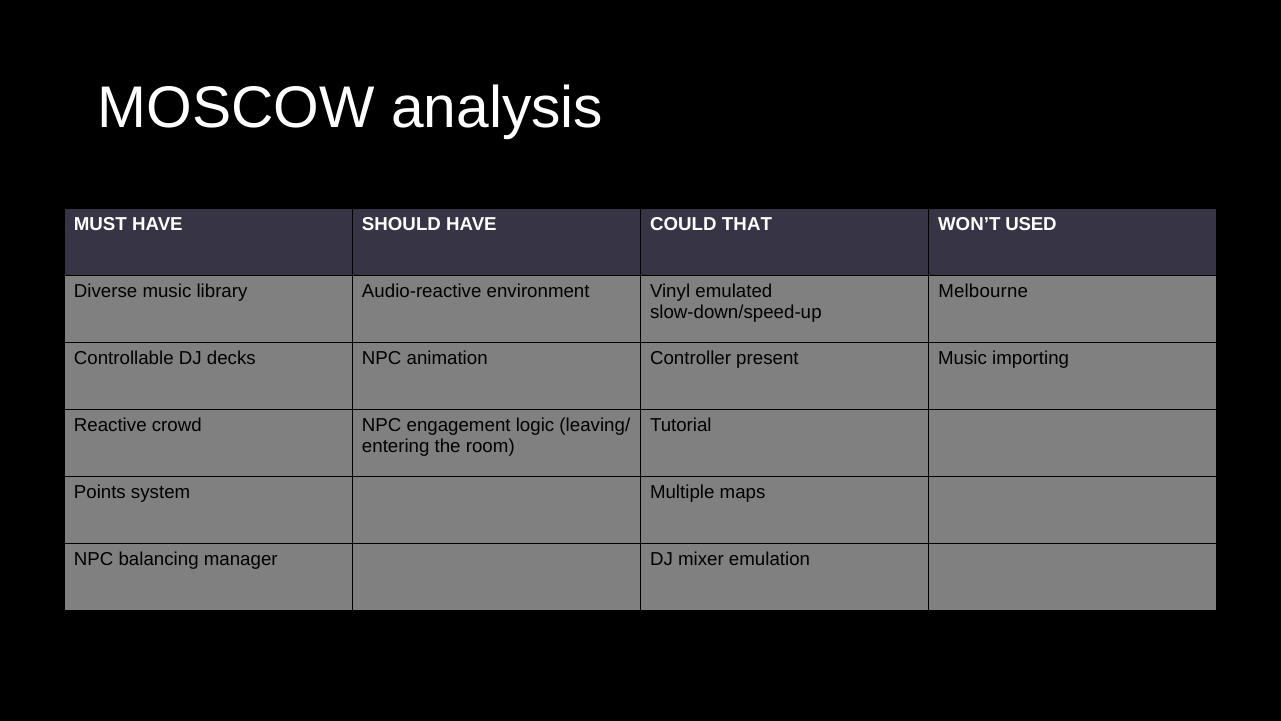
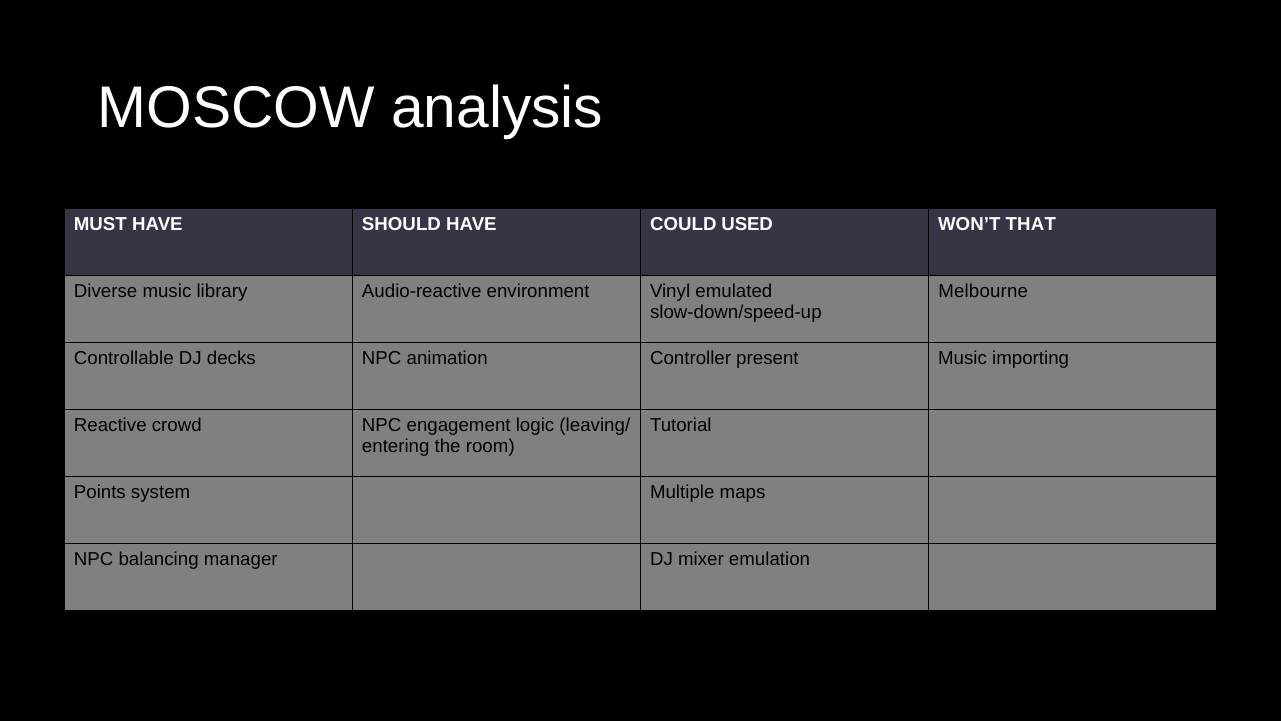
THAT: THAT -> USED
USED: USED -> THAT
